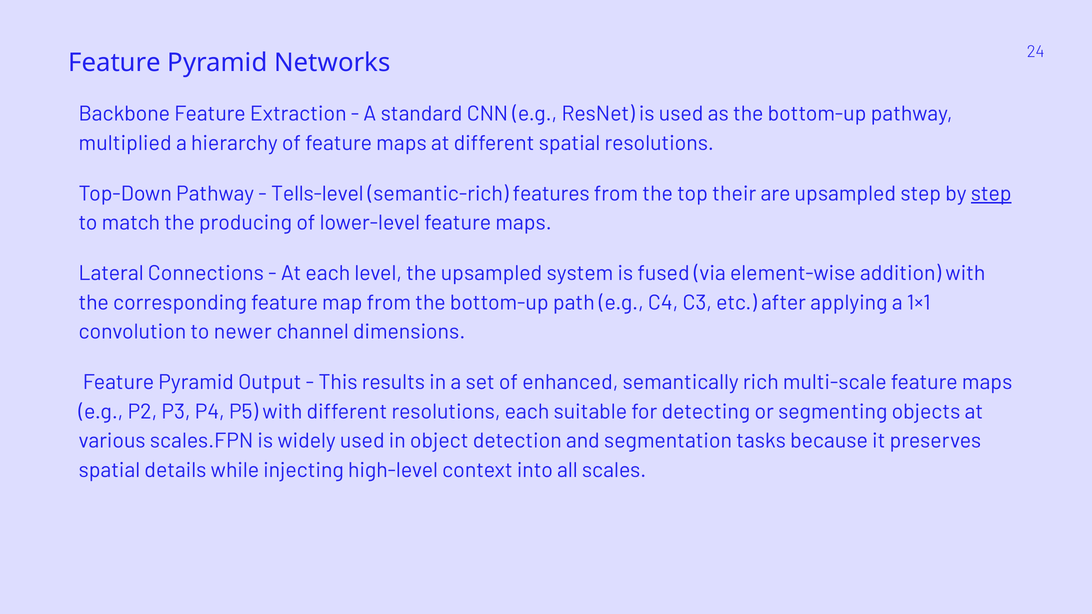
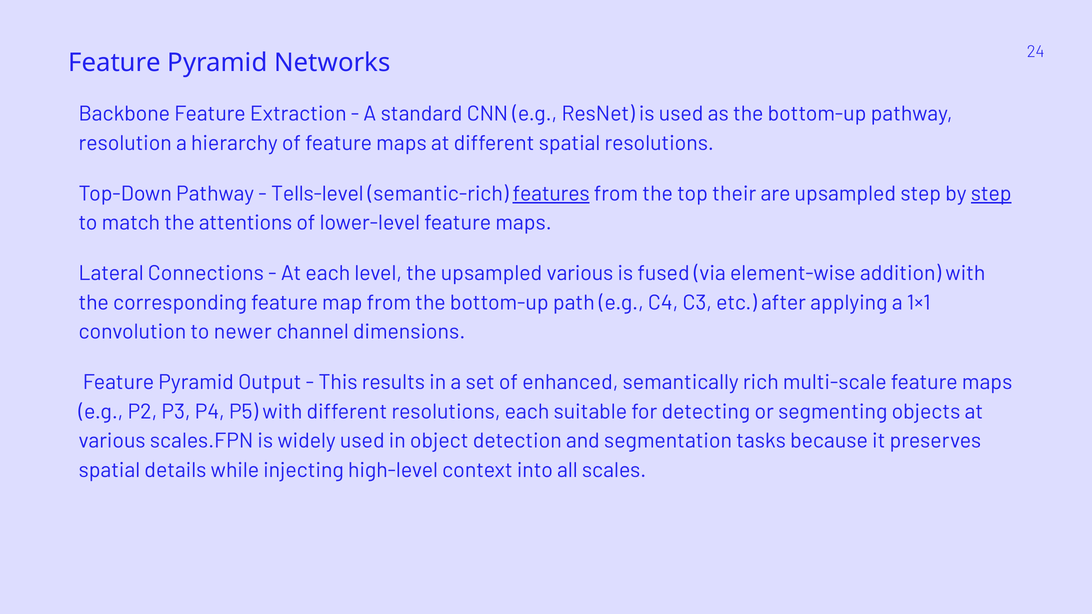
multiplied: multiplied -> resolution
features underline: none -> present
producing: producing -> attentions
upsampled system: system -> various
